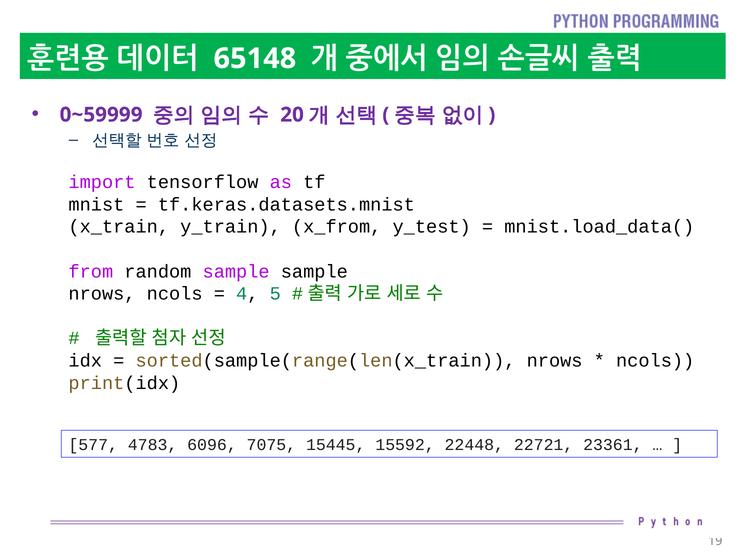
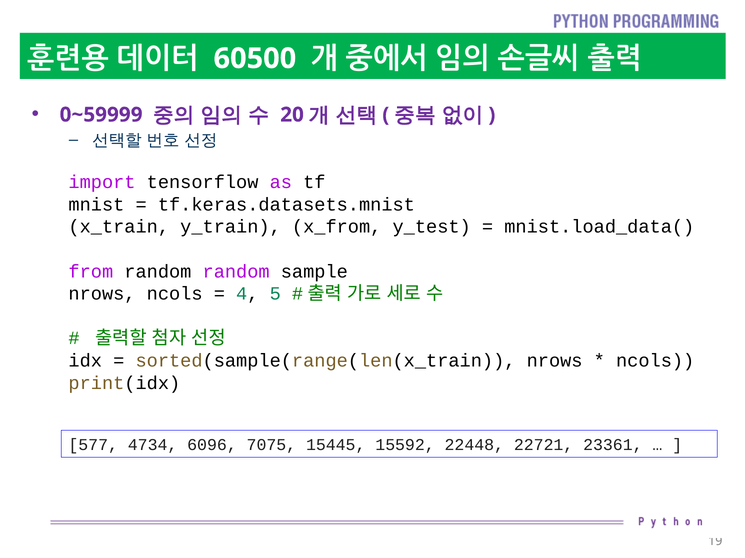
65148: 65148 -> 60500
random sample: sample -> random
4783: 4783 -> 4734
